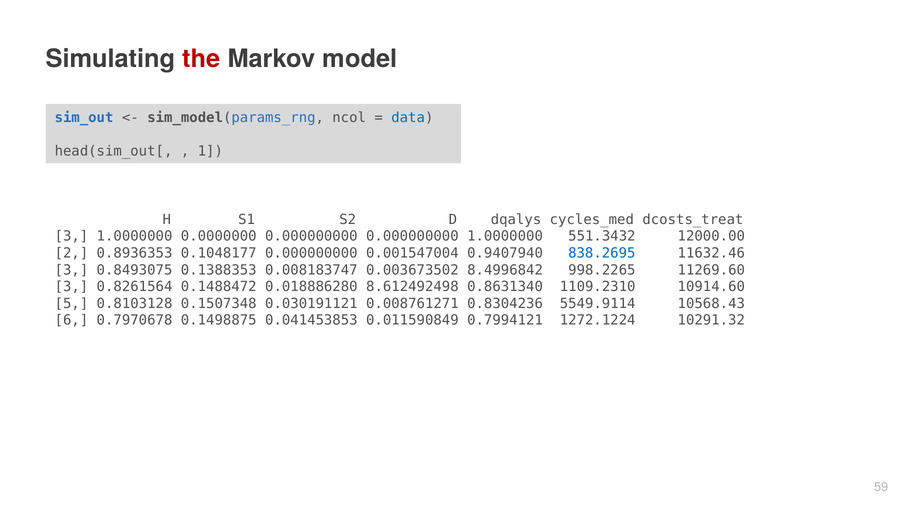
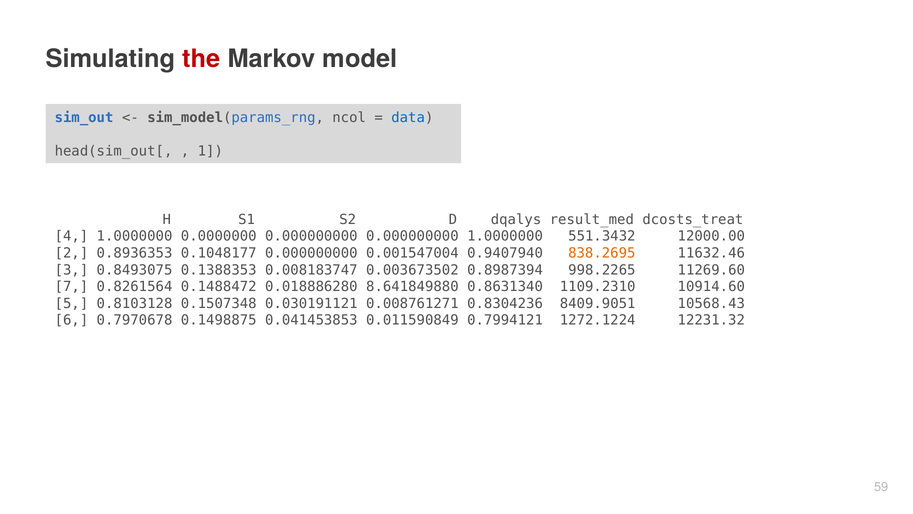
cycles_med: cycles_med -> result_med
3 at (71, 236): 3 -> 4
838.2695 colour: blue -> orange
8.4996842: 8.4996842 -> 0.8987394
3 at (71, 286): 3 -> 7
8.612492498: 8.612492498 -> 8.641849880
5549.9114: 5549.9114 -> 8409.9051
10291.32: 10291.32 -> 12231.32
